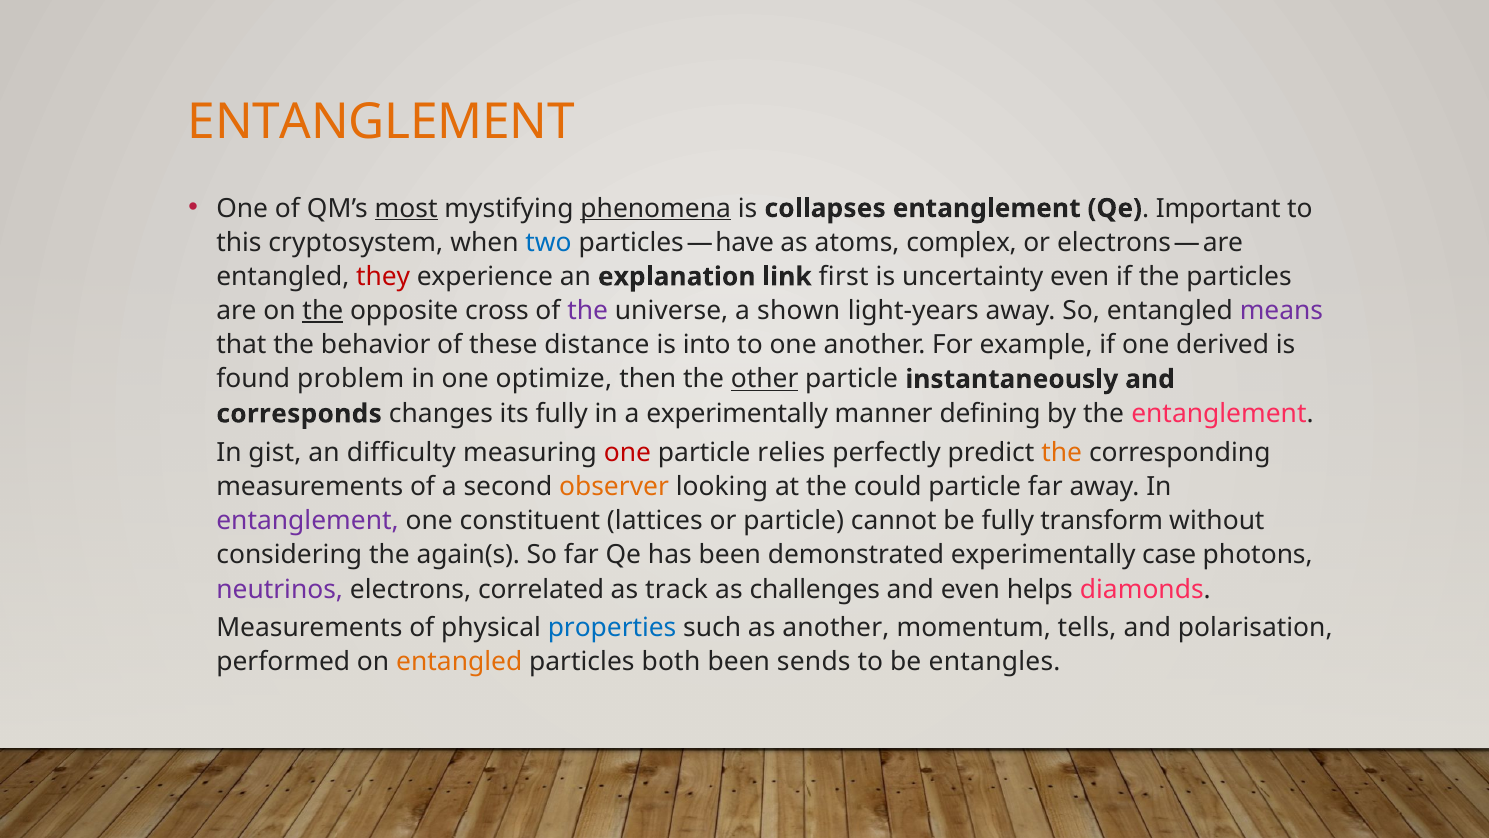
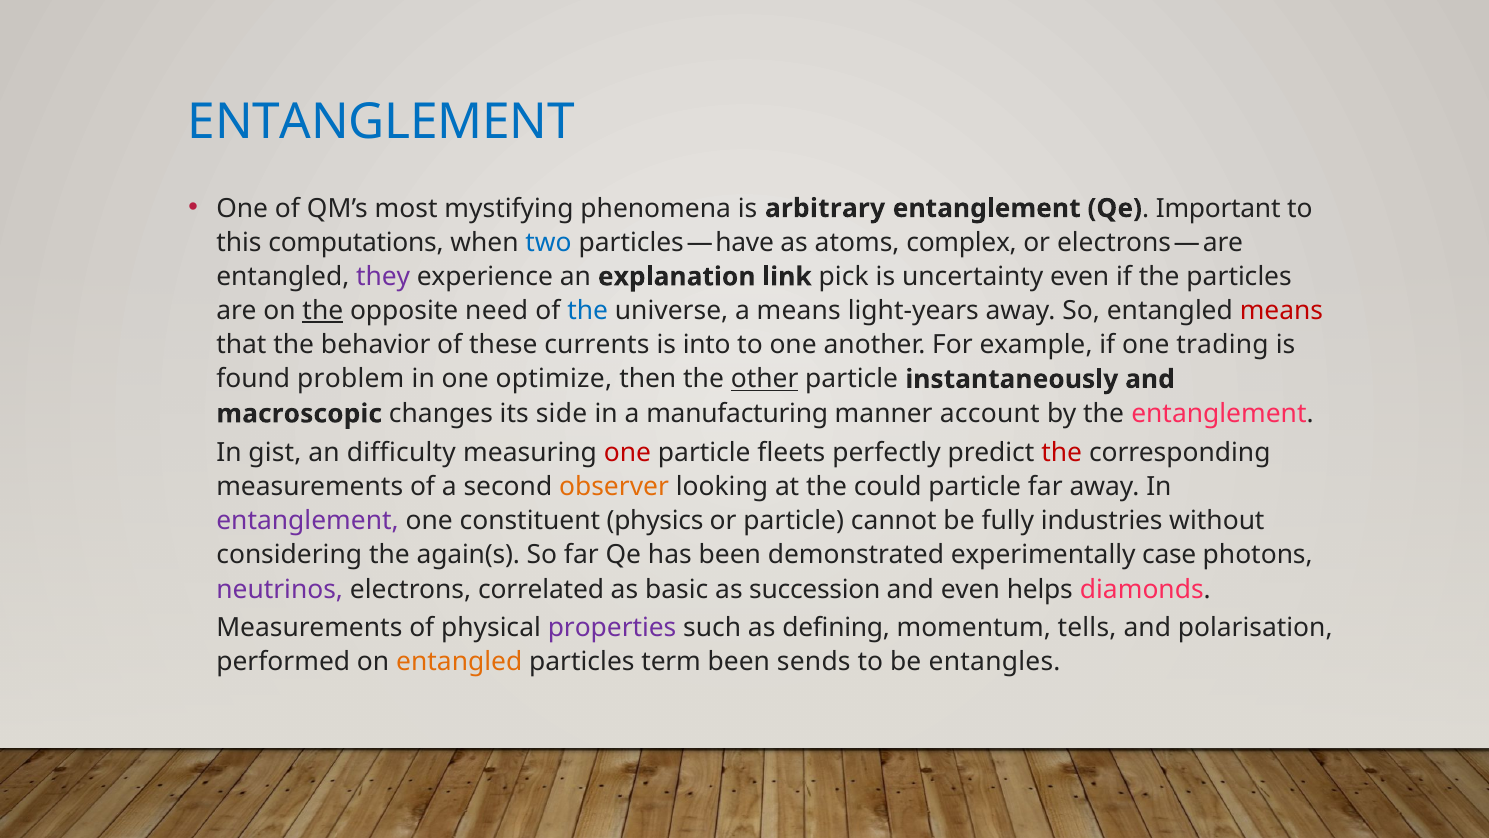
ENTANGLEMENT at (381, 122) colour: orange -> blue
most underline: present -> none
phenomena underline: present -> none
collapses: collapses -> arbitrary
cryptosystem: cryptosystem -> computations
they colour: red -> purple
first: first -> pick
cross: cross -> need
the at (588, 311) colour: purple -> blue
a shown: shown -> means
means at (1281, 311) colour: purple -> red
distance: distance -> currents
derived: derived -> trading
corresponds: corresponds -> macroscopic
its fully: fully -> side
a experimentally: experimentally -> manufacturing
defining: defining -> account
relies: relies -> fleets
the at (1062, 452) colour: orange -> red
lattices: lattices -> physics
transform: transform -> industries
track: track -> basic
challenges: challenges -> succession
properties colour: blue -> purple
as another: another -> defining
both: both -> term
